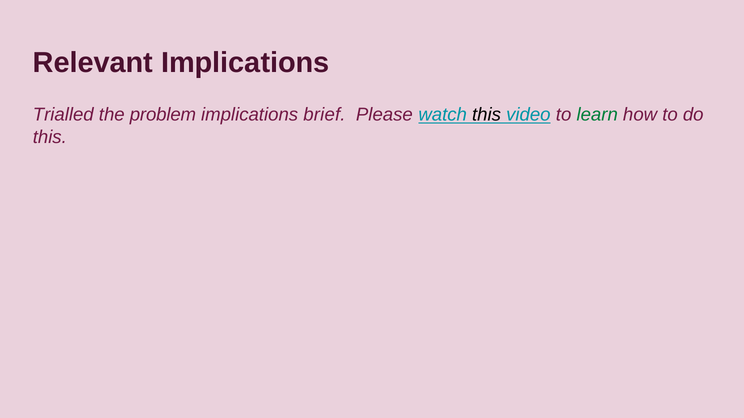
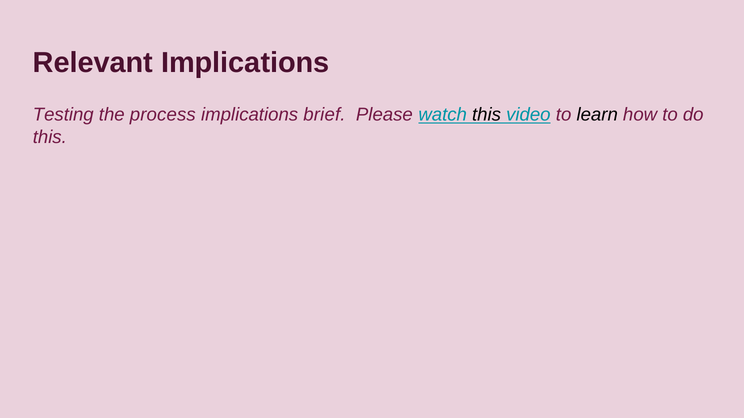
Trialled: Trialled -> Testing
problem: problem -> process
learn colour: green -> black
